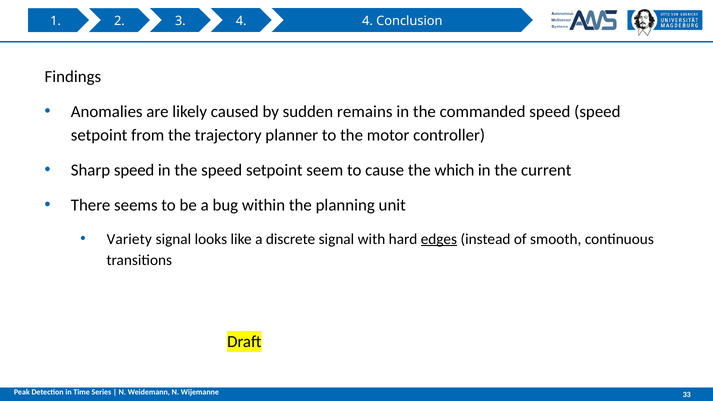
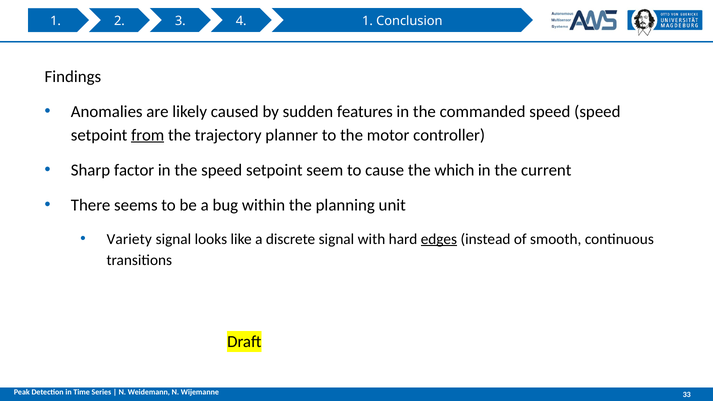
4 4: 4 -> 1
remains: remains -> features
from underline: none -> present
Sharp speed: speed -> factor
